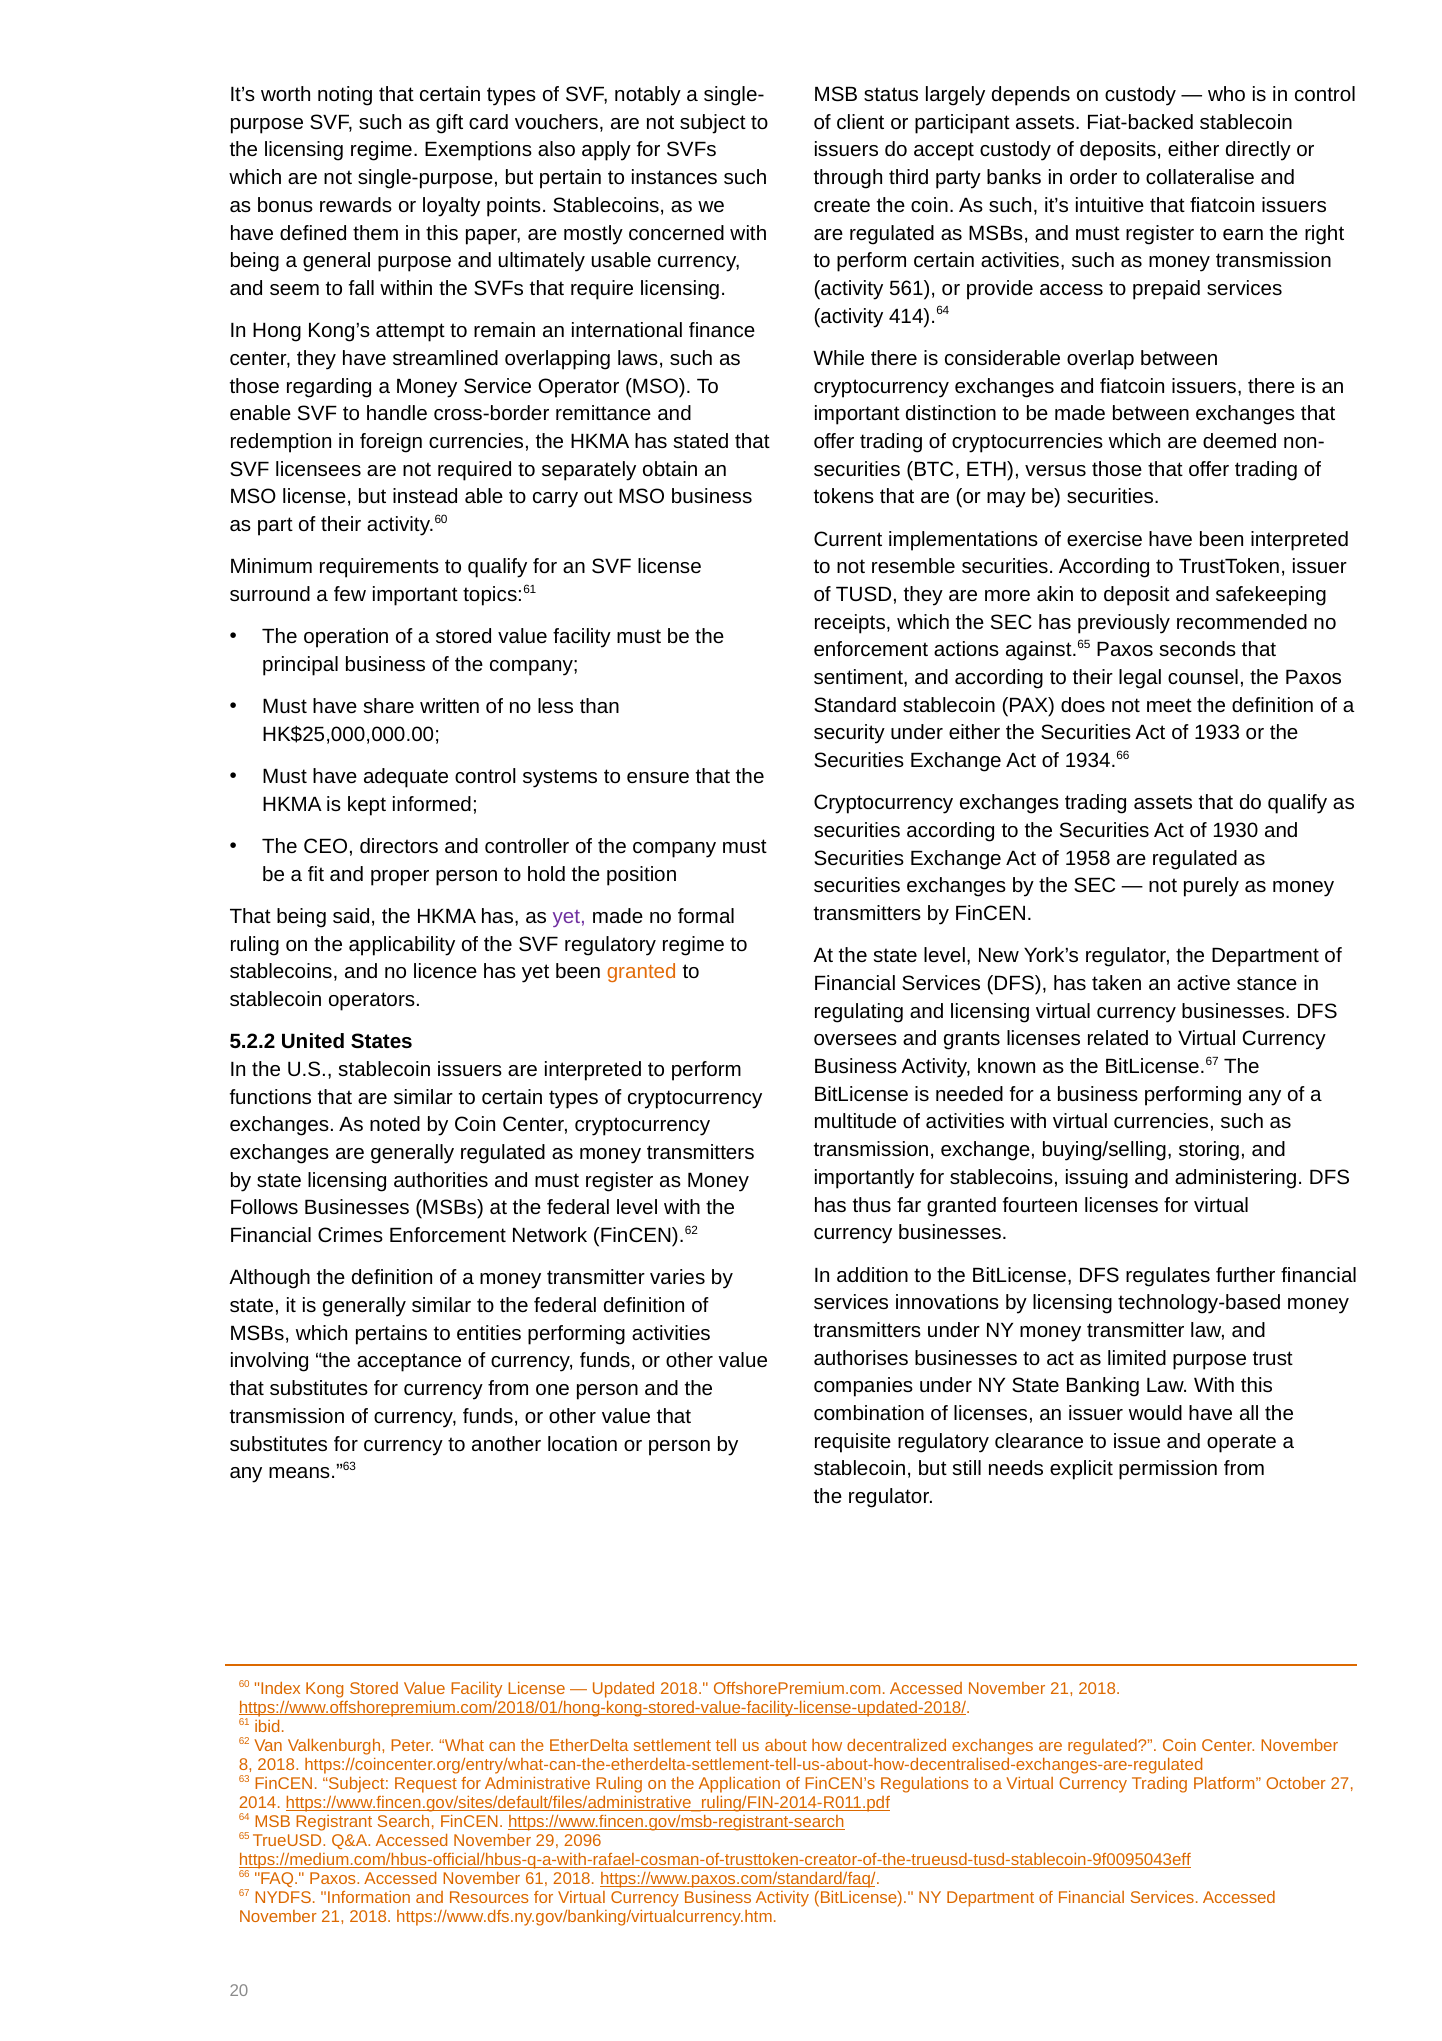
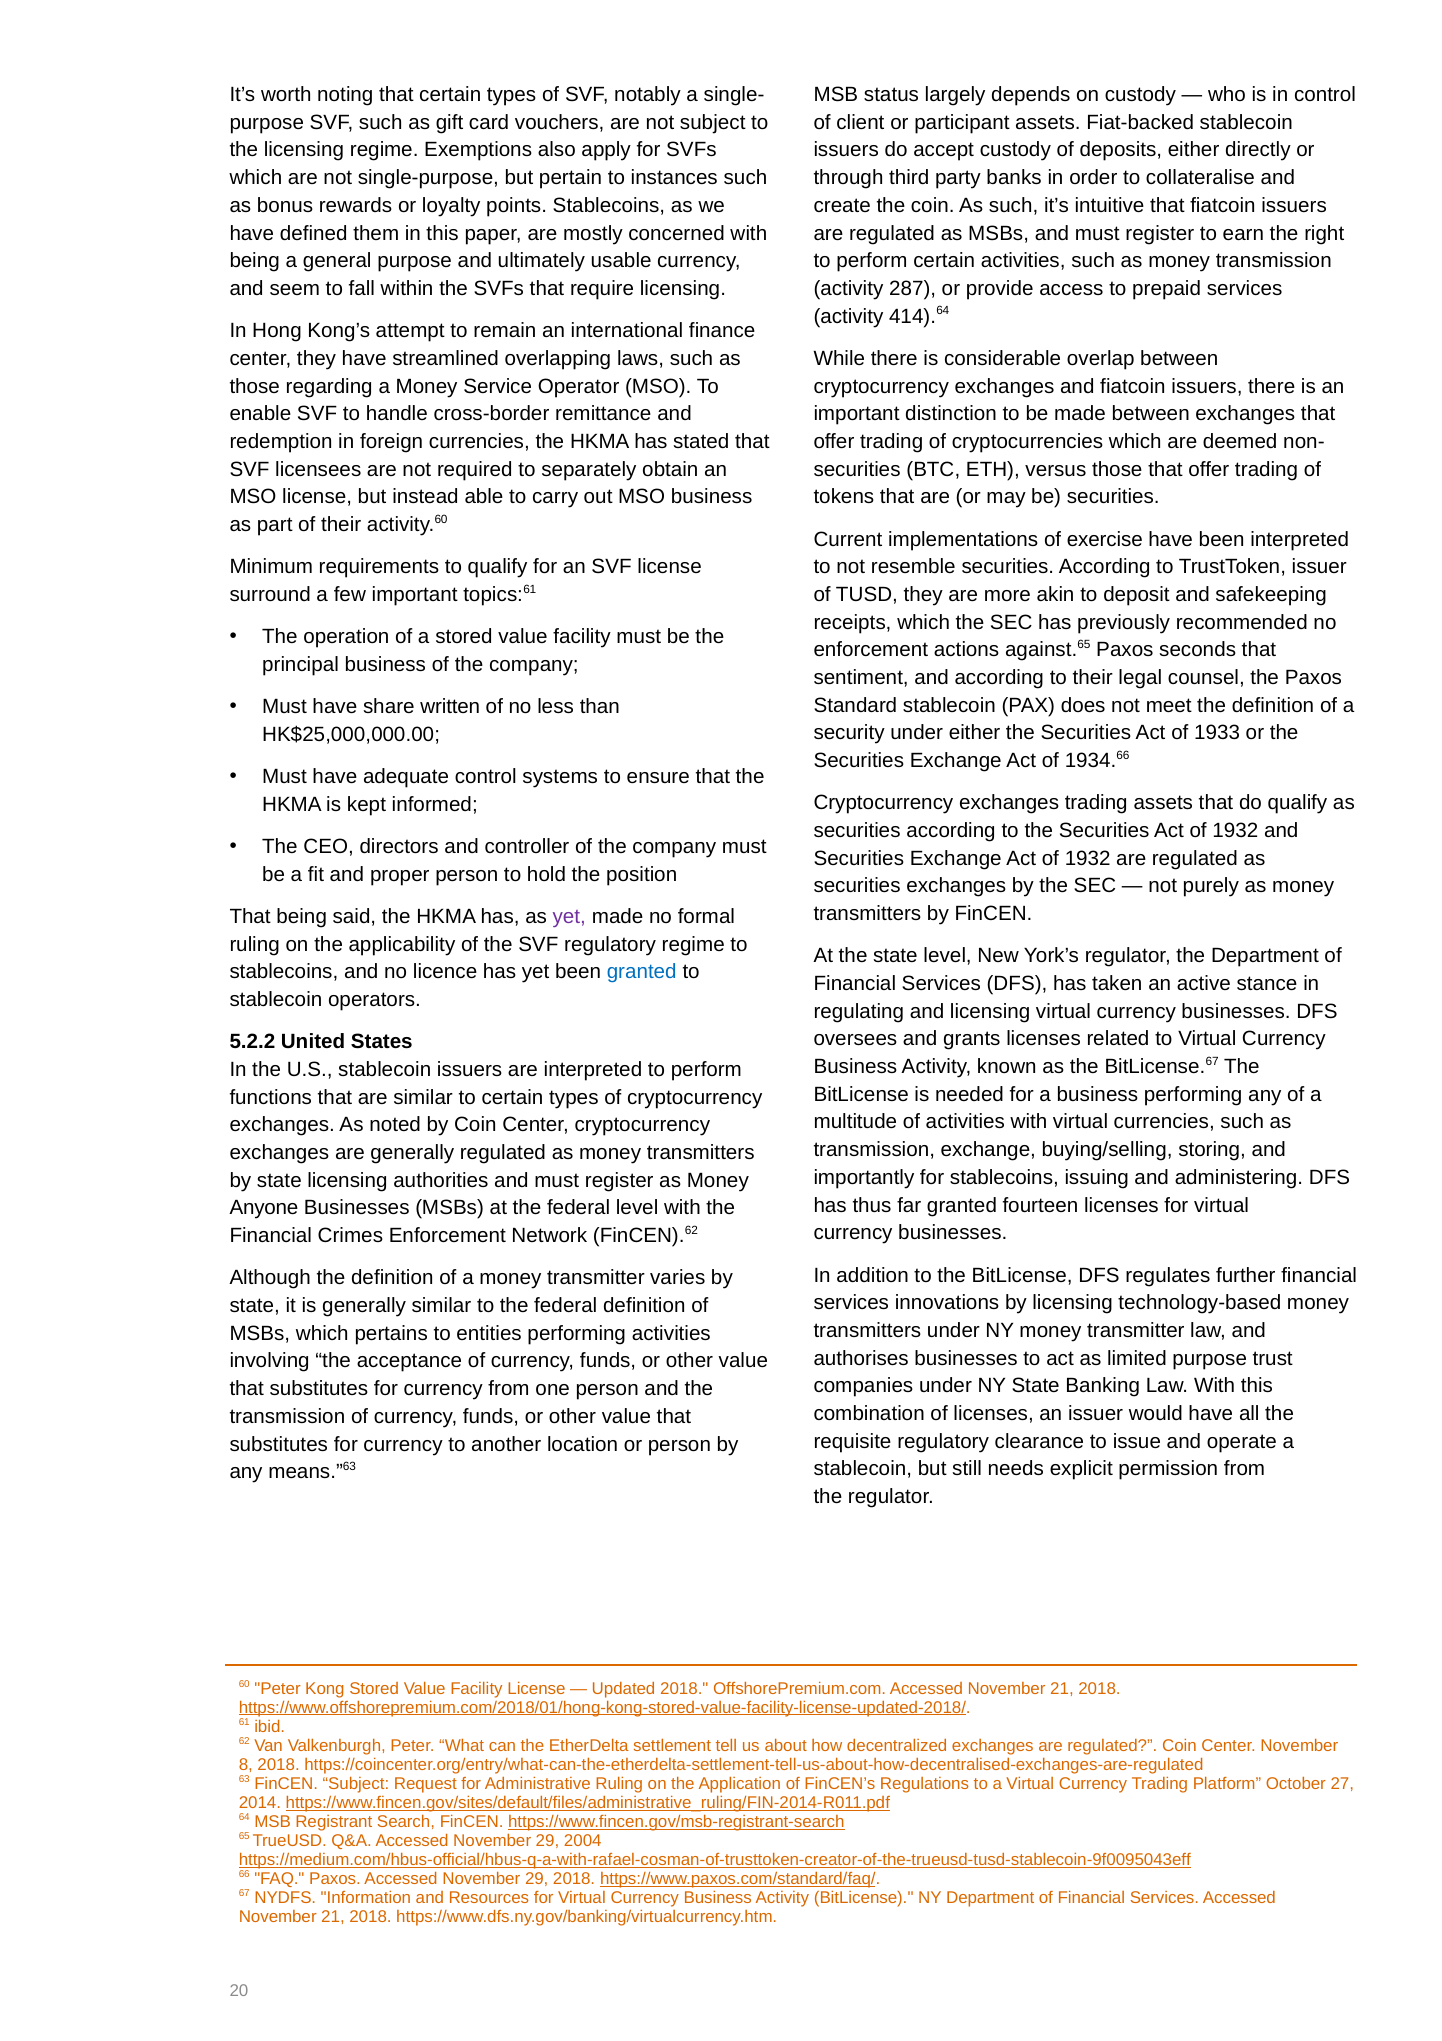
561: 561 -> 287
Securities Act of 1930: 1930 -> 1932
Exchange Act of 1958: 1958 -> 1932
granted at (642, 972) colour: orange -> blue
Follows: Follows -> Anyone
60 Index: Index -> Peter
2096: 2096 -> 2004
Paxos Accessed November 61: 61 -> 29
